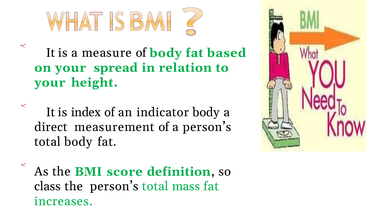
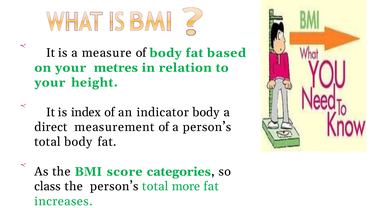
spread: spread -> metres
definition: definition -> categories
mass: mass -> more
